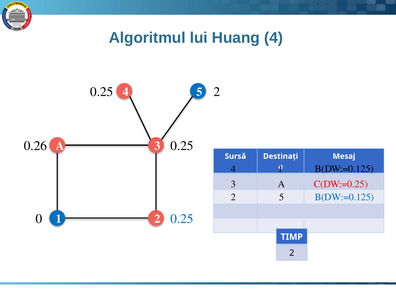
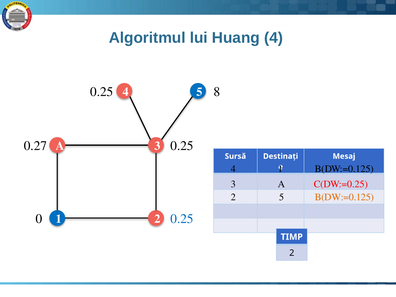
0.25 2: 2 -> 8
0.26: 0.26 -> 0.27
B(DW:=0.125 at (344, 197) colour: blue -> orange
